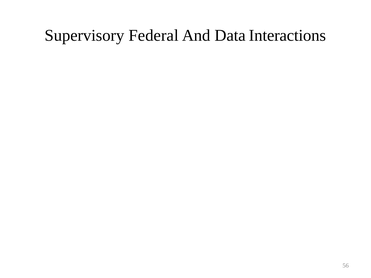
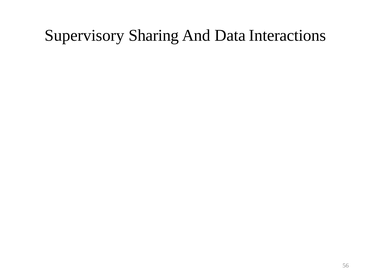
Federal: Federal -> Sharing
